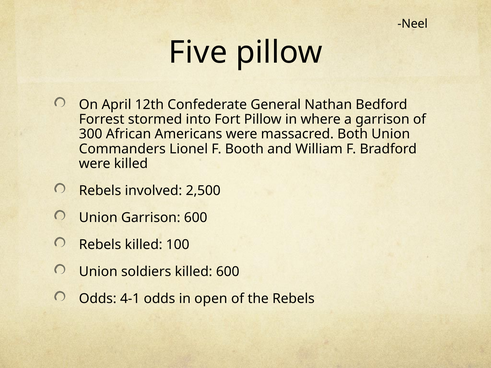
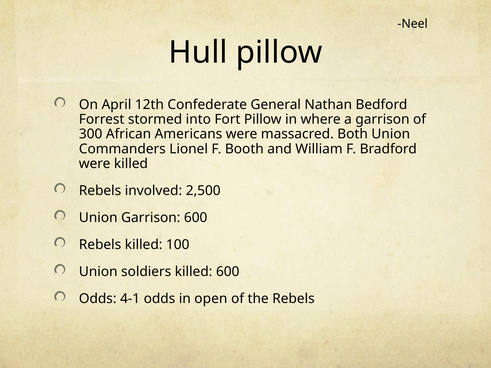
Five: Five -> Hull
